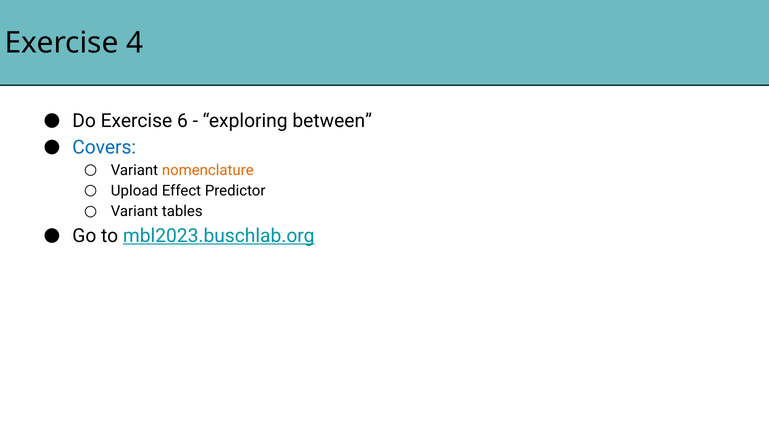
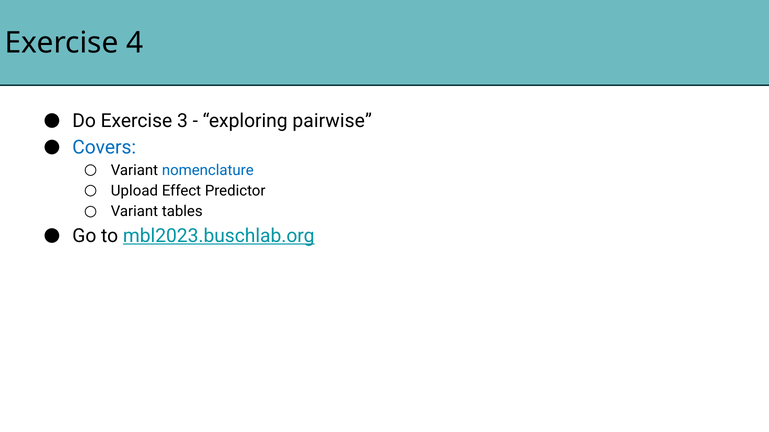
6: 6 -> 3
between: between -> pairwise
nomenclature colour: orange -> blue
